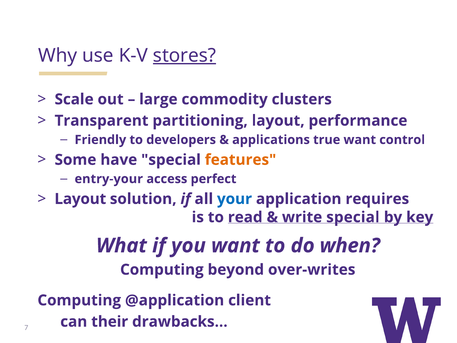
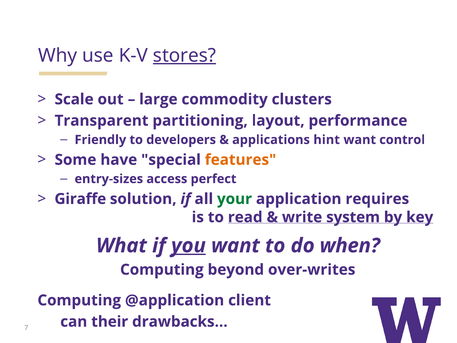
true: true -> hint
entry-your: entry-your -> entry-sizes
Layout at (80, 199): Layout -> Giraffe
your colour: blue -> green
write special: special -> system
you underline: none -> present
